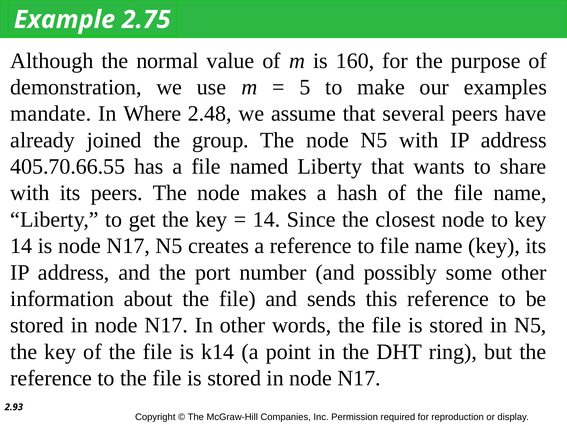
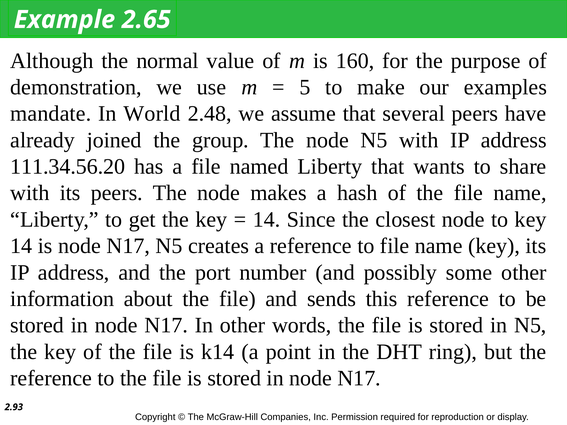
2.75: 2.75 -> 2.65
Where: Where -> World
405.70.66.55: 405.70.66.55 -> 111.34.56.20
